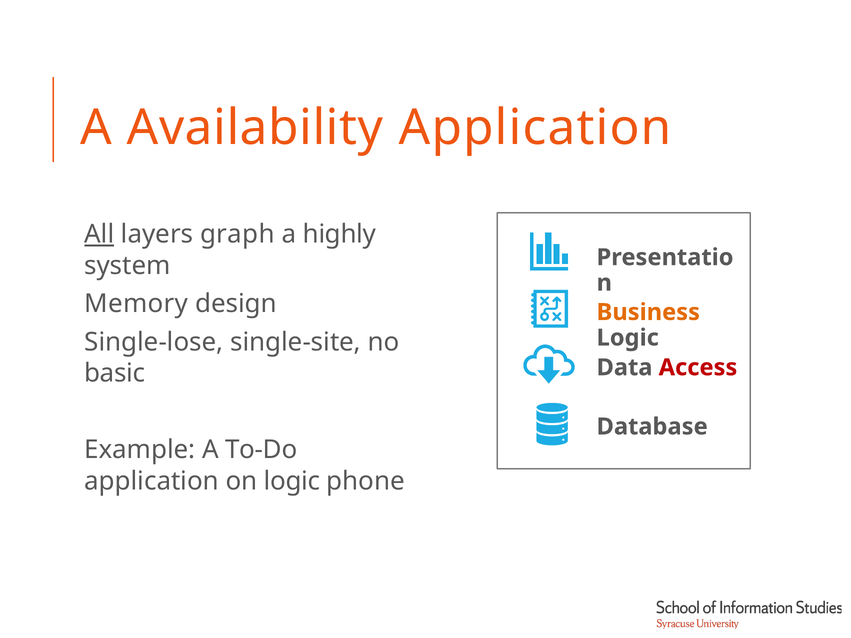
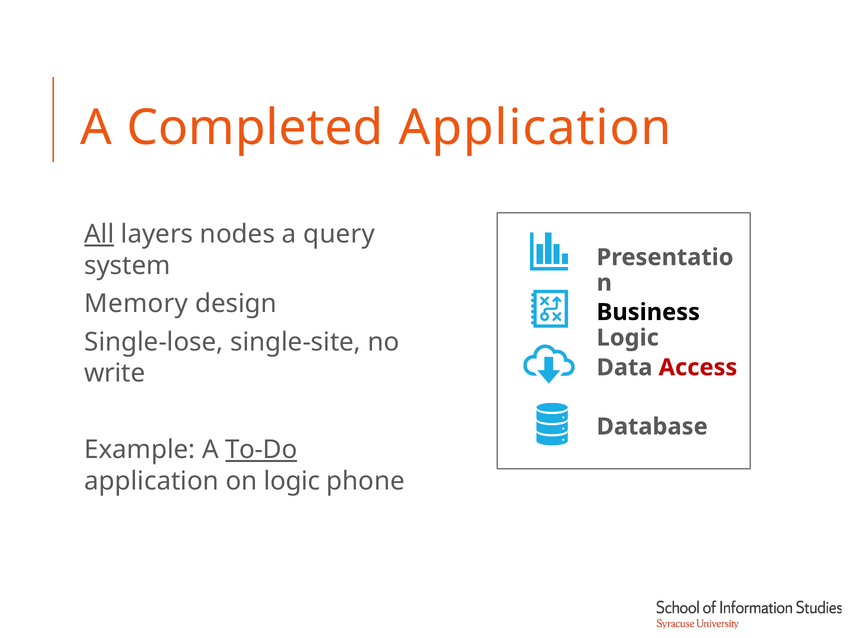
Availability: Availability -> Completed
graph: graph -> nodes
highly: highly -> query
Business colour: orange -> black
basic: basic -> write
To-Do underline: none -> present
